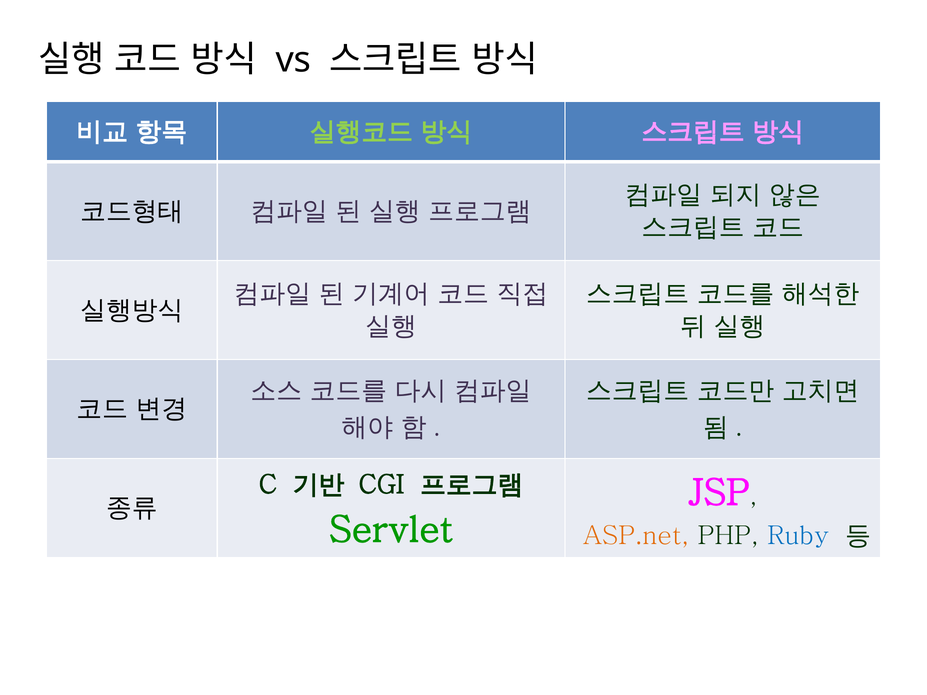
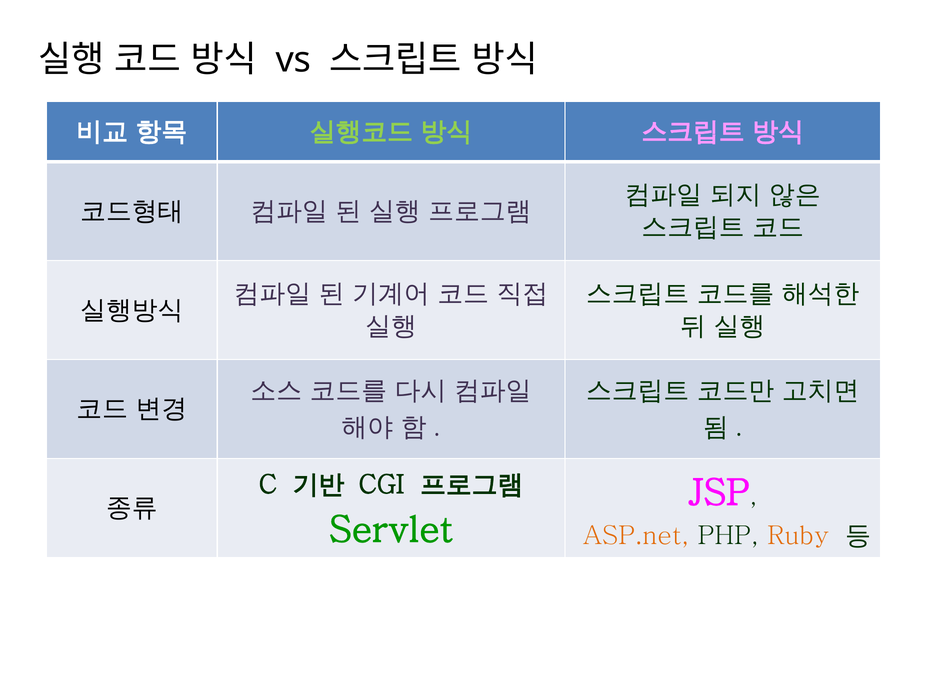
Ruby colour: blue -> orange
